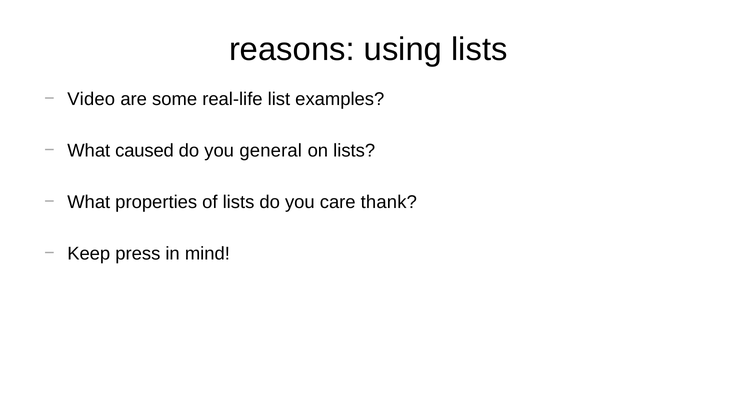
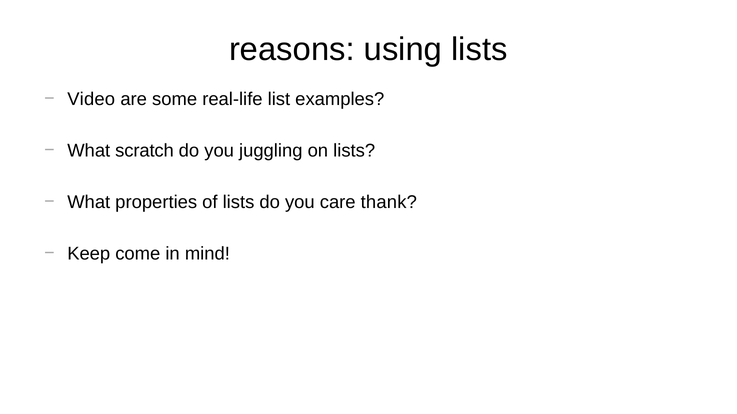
caused: caused -> scratch
general: general -> juggling
press: press -> come
